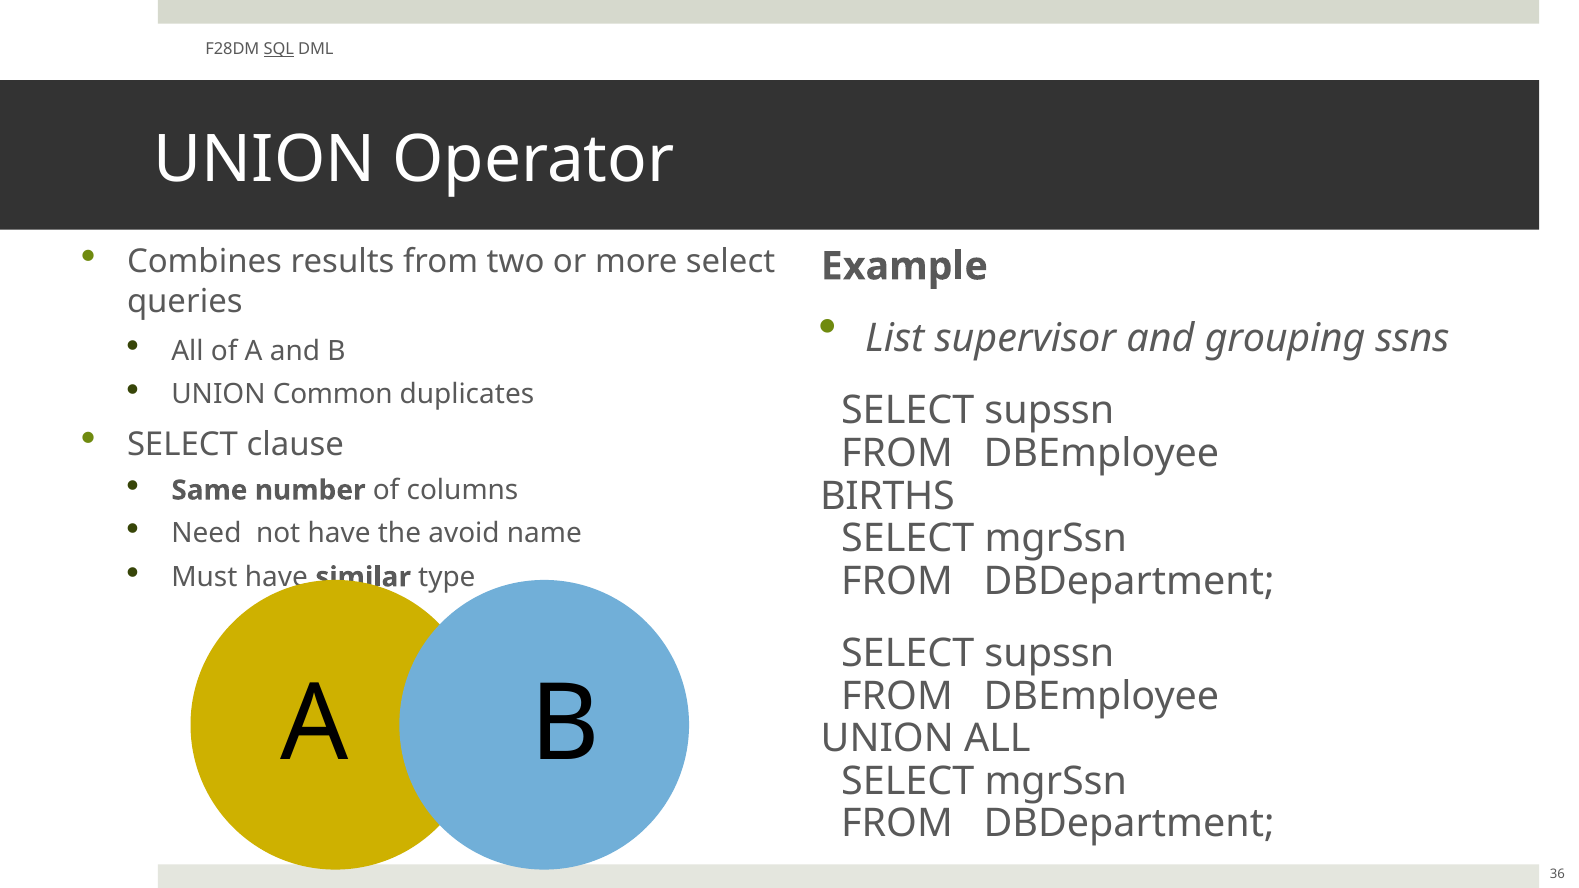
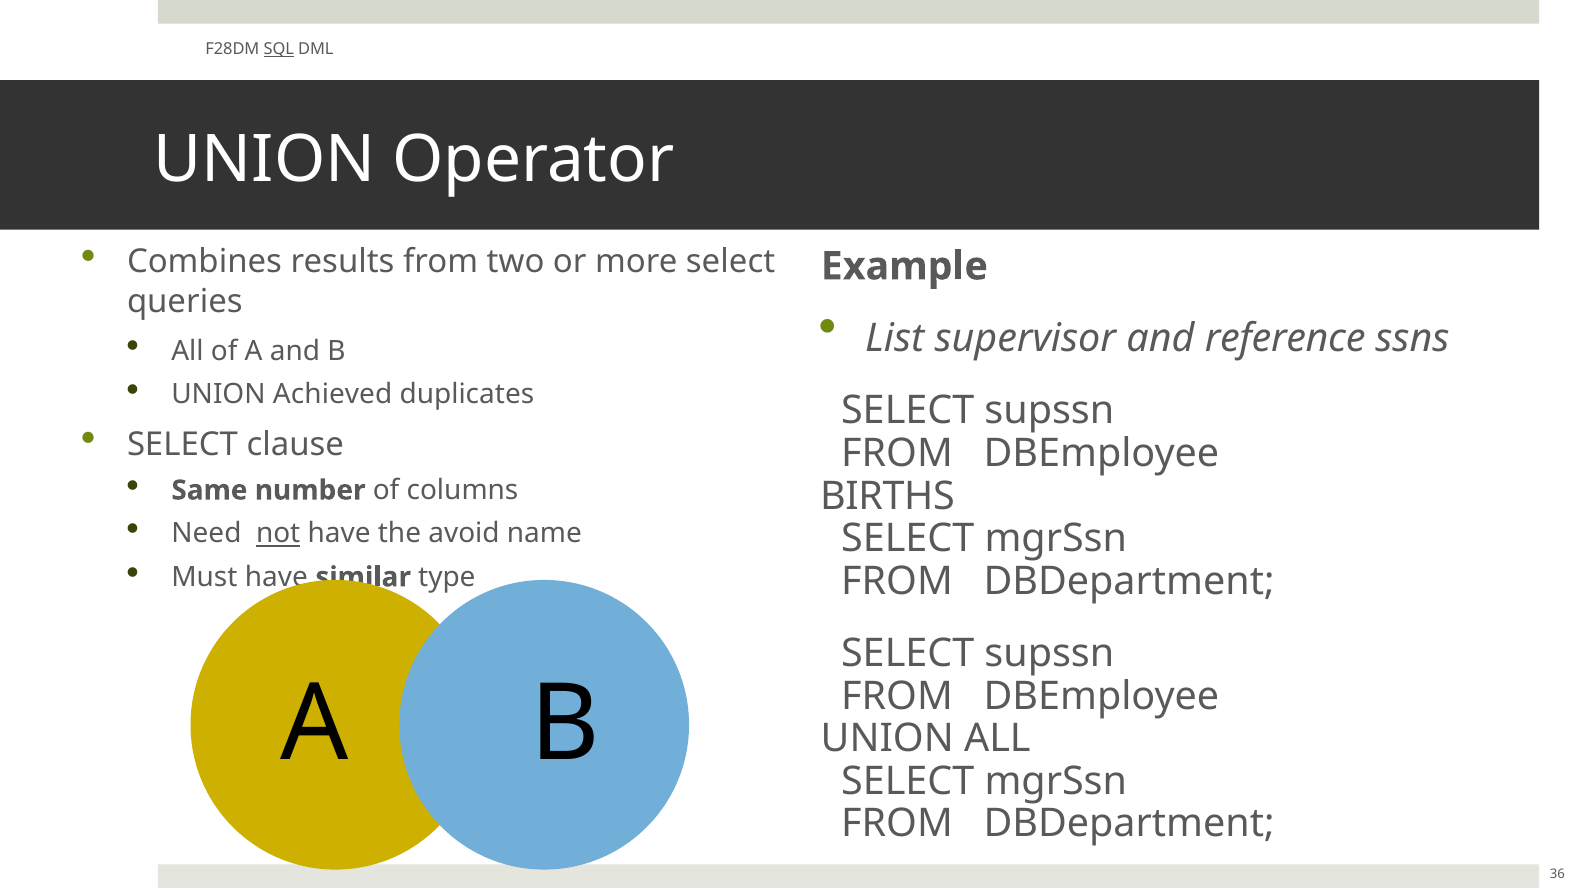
grouping: grouping -> reference
Common: Common -> Achieved
not underline: none -> present
